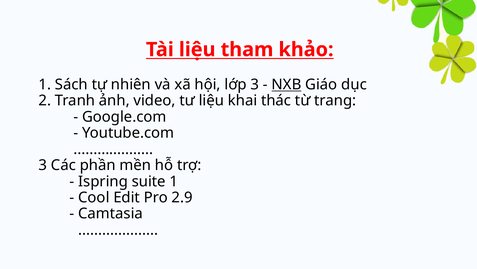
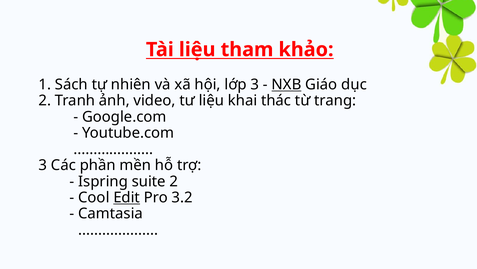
suite 1: 1 -> 2
Edit underline: none -> present
2.9: 2.9 -> 3.2
